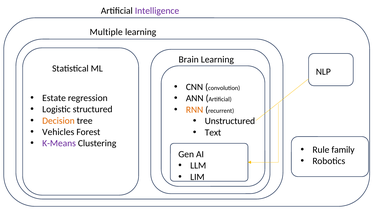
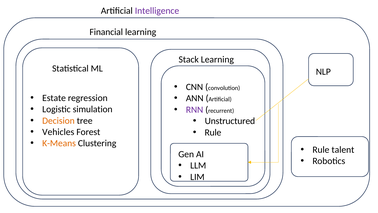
Multiple: Multiple -> Financial
Brain: Brain -> Stack
structured: structured -> simulation
RNN colour: orange -> purple
Text at (213, 132): Text -> Rule
K-Means colour: purple -> orange
family: family -> talent
